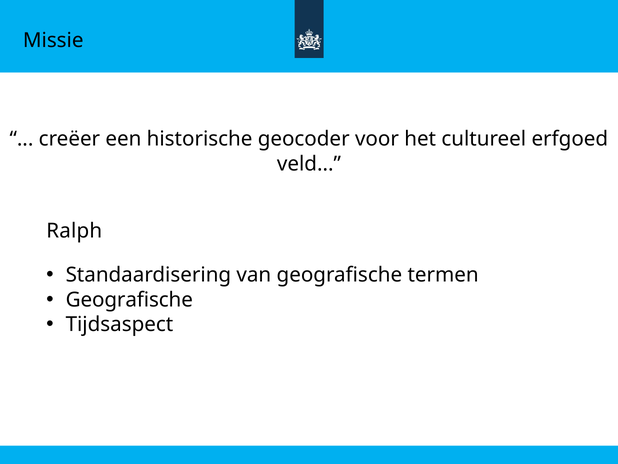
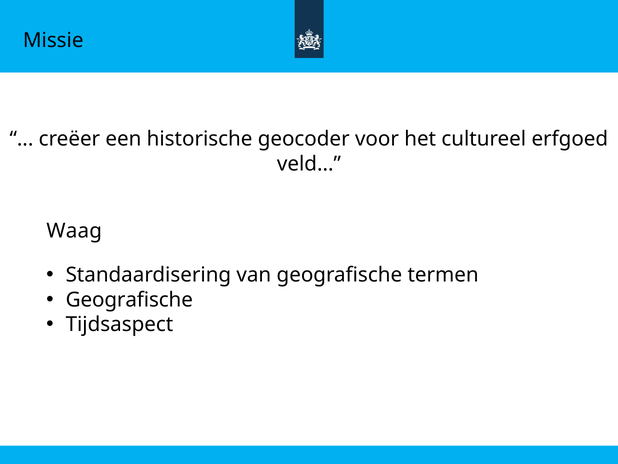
Ralph: Ralph -> Waag
